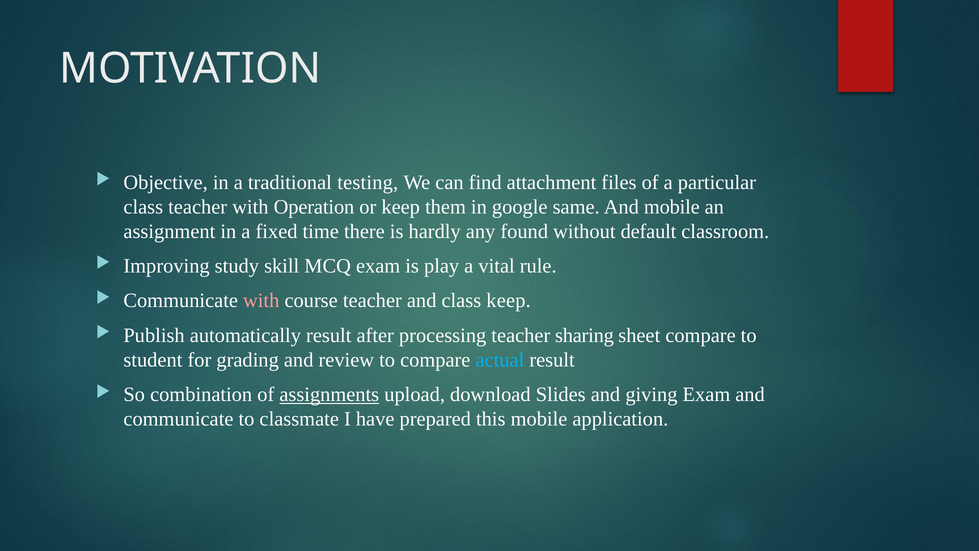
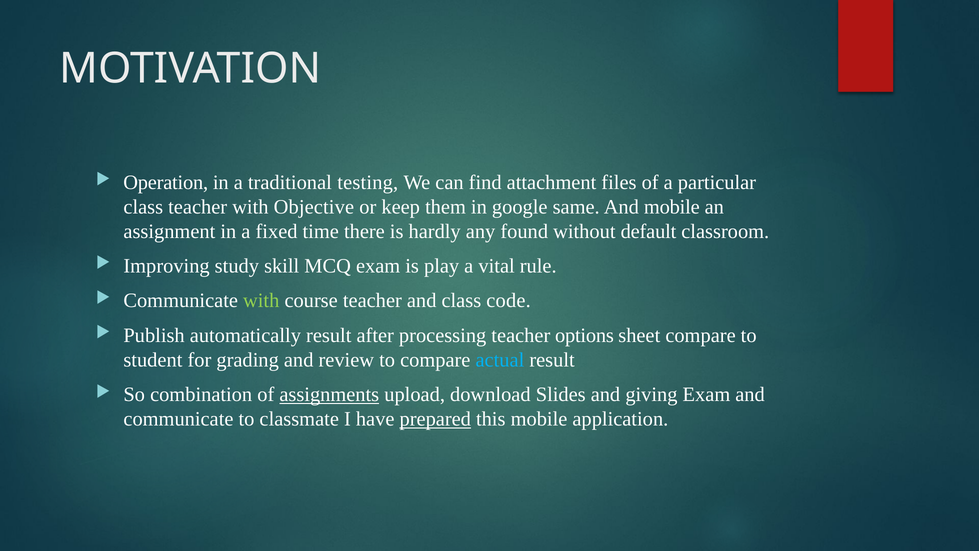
Objective: Objective -> Operation
Operation: Operation -> Objective
with at (261, 301) colour: pink -> light green
class keep: keep -> code
sharing: sharing -> options
prepared underline: none -> present
